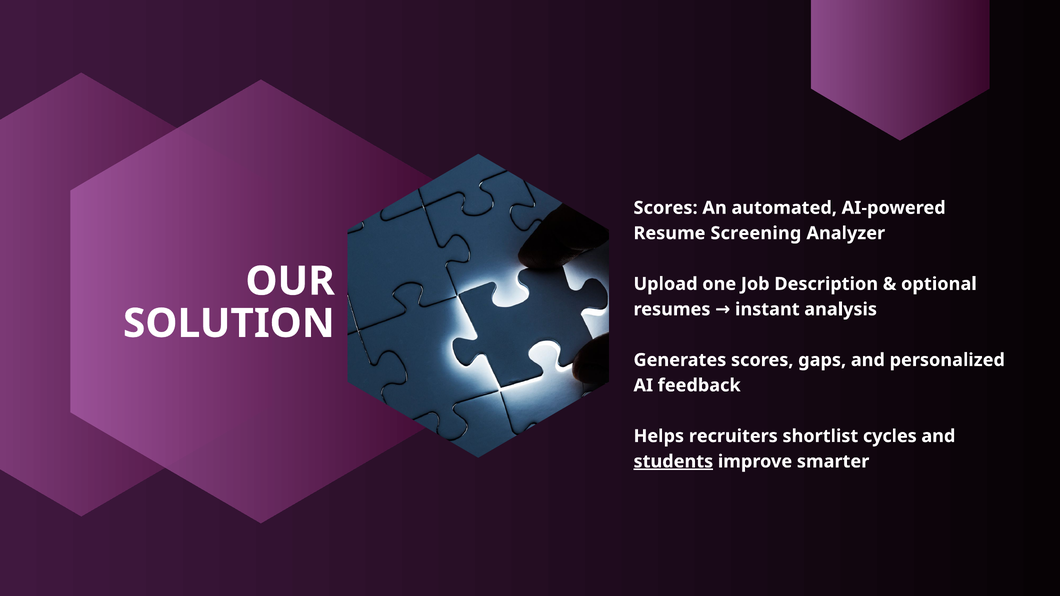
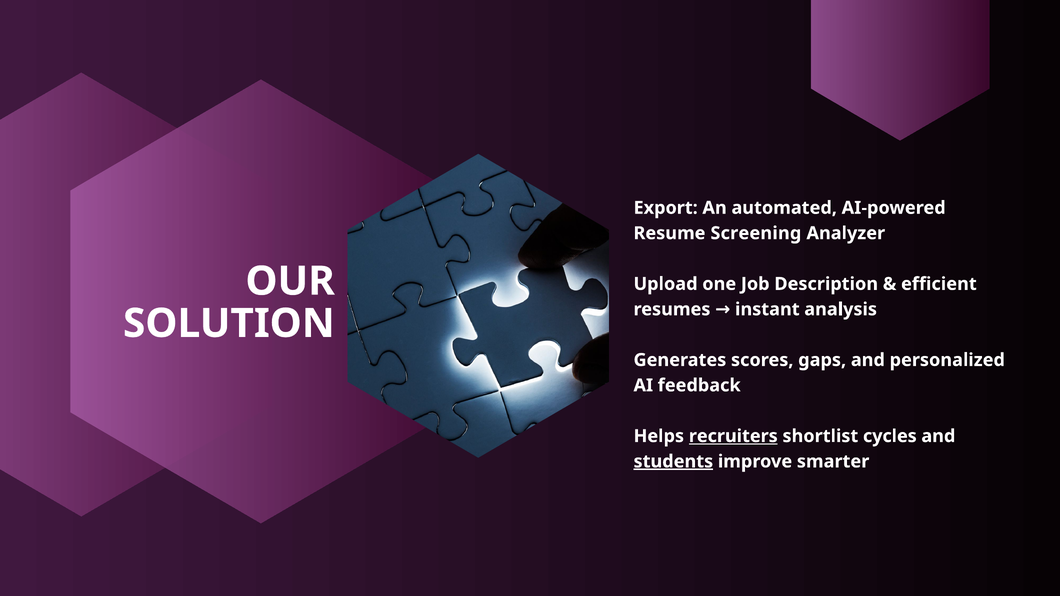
Scores at (666, 208): Scores -> Export
optional: optional -> efficient
recruiters underline: none -> present
